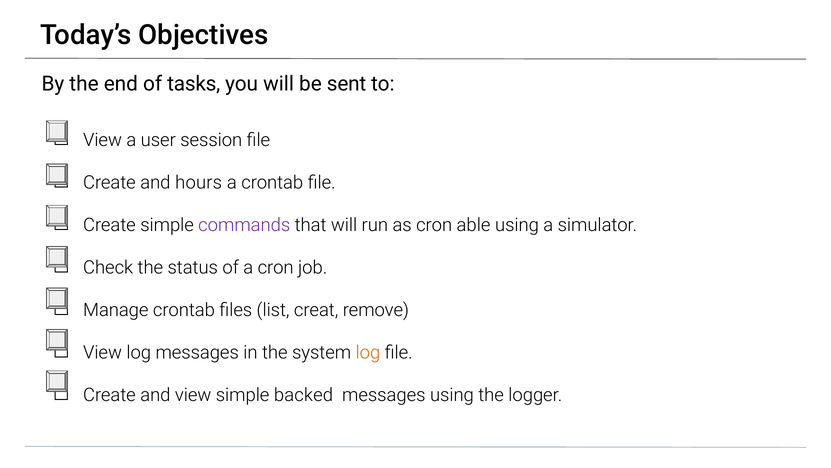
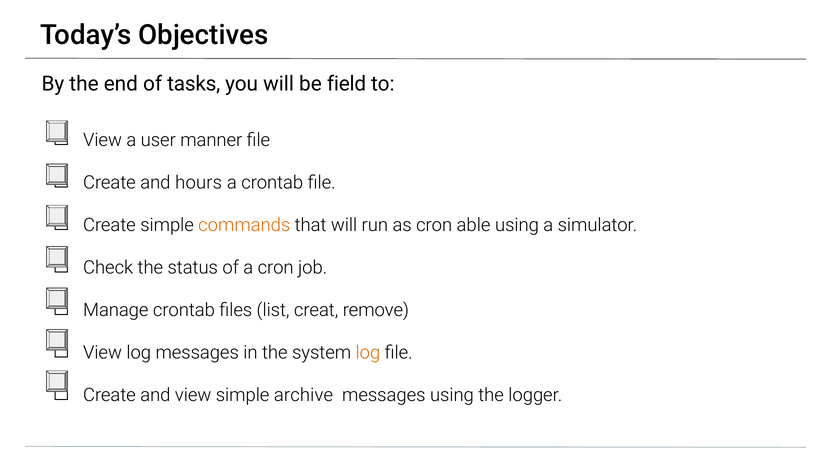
sent: sent -> field
session: session -> manner
commands colour: purple -> orange
backed: backed -> archive
